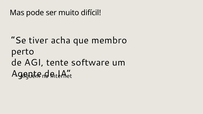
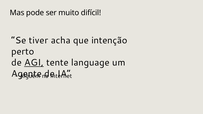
membro: membro -> intenção
AGI underline: none -> present
software: software -> language
